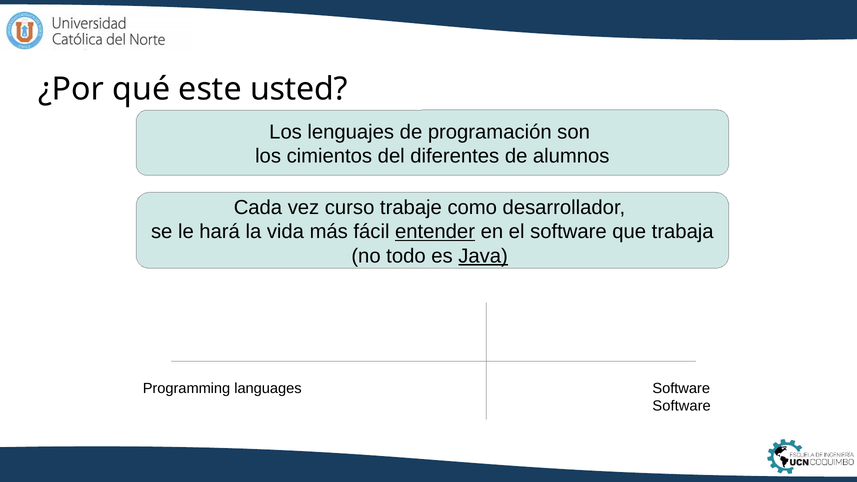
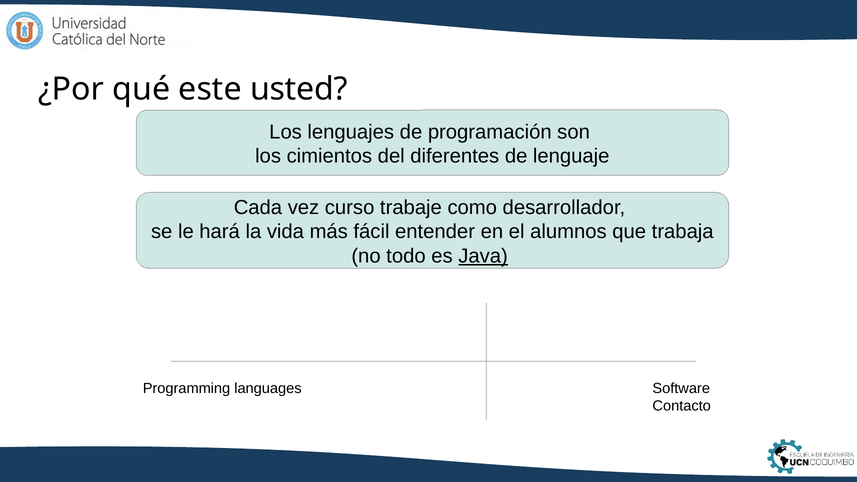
alumnos: alumnos -> lenguaje
entender underline: present -> none
el software: software -> alumnos
Software at (682, 406): Software -> Contacto
